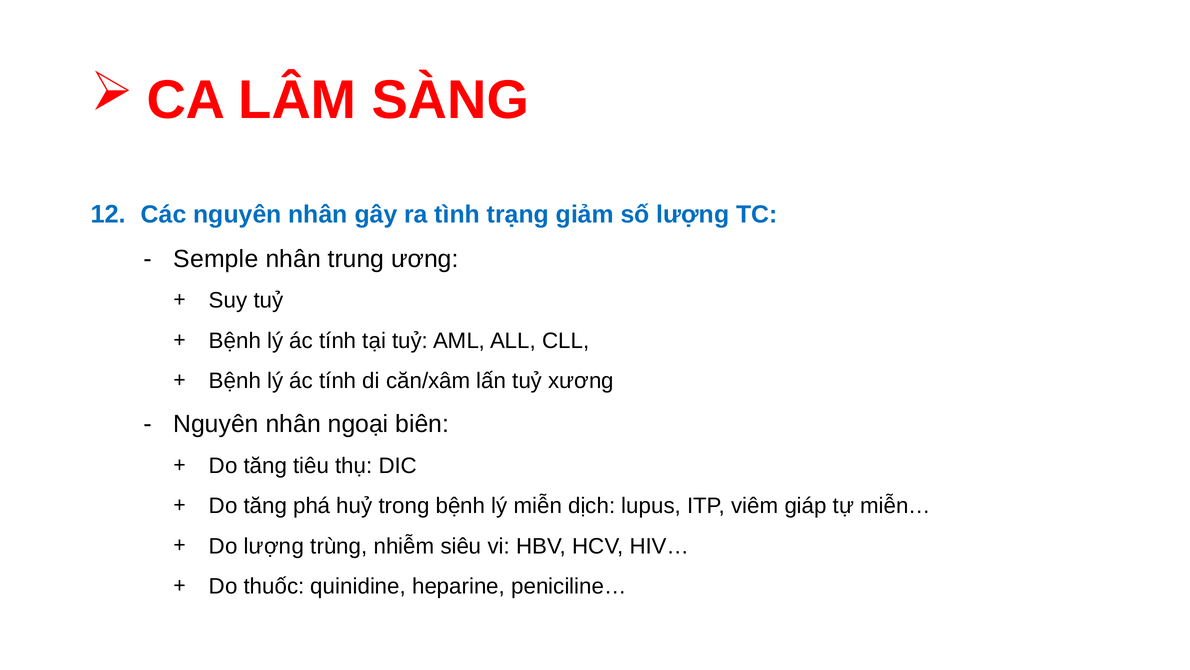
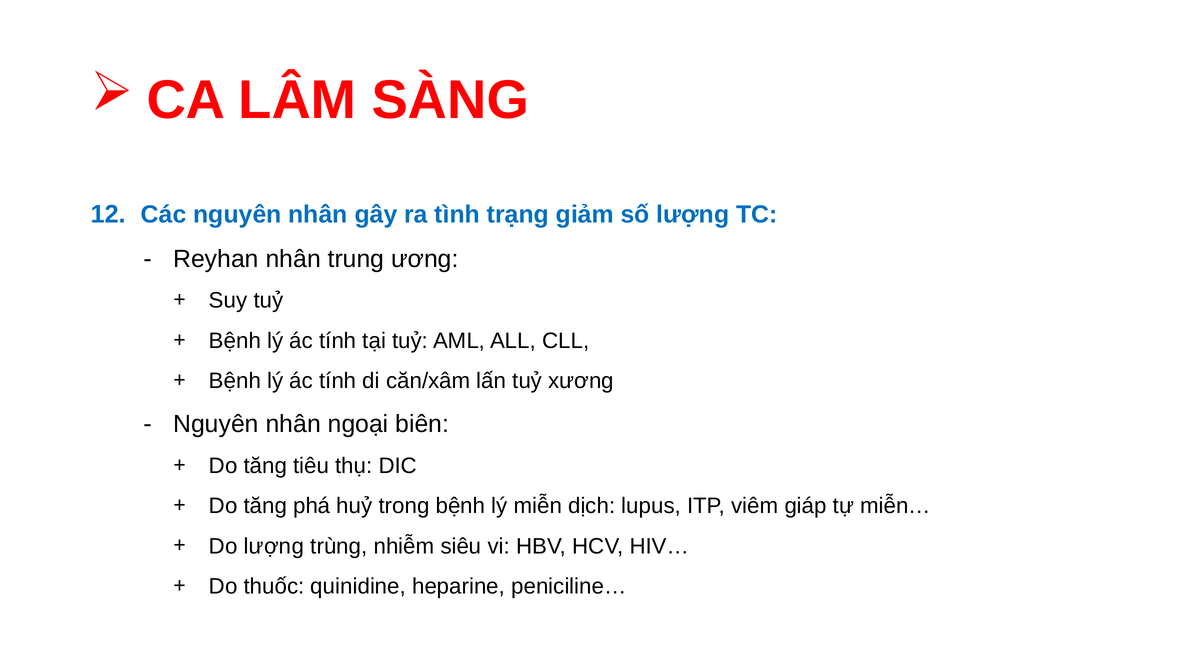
Semple: Semple -> Reyhan
